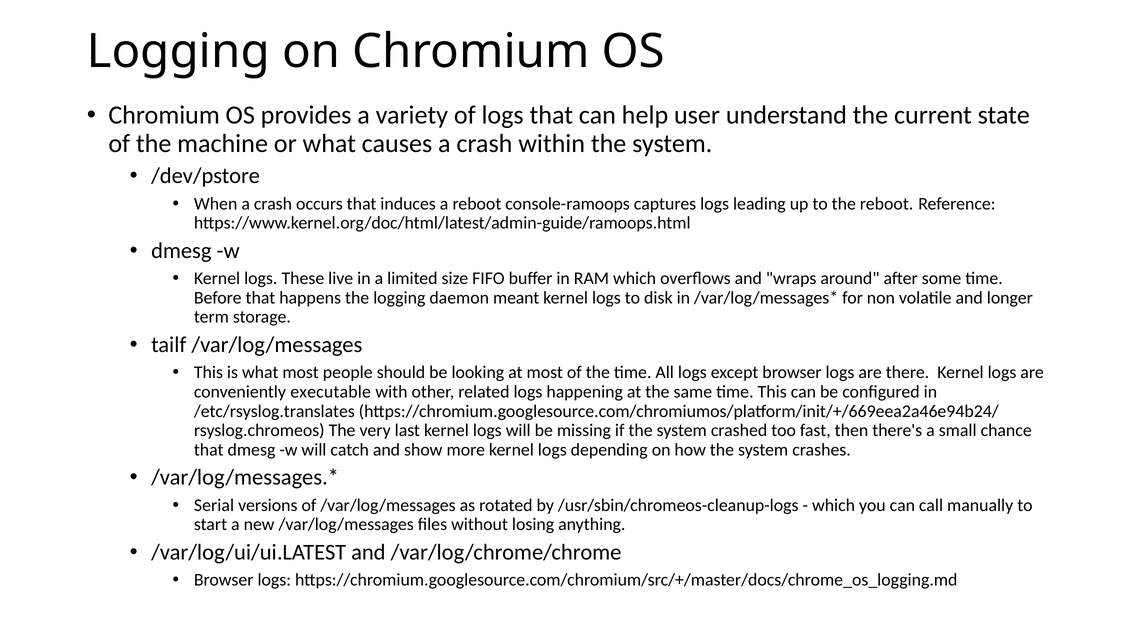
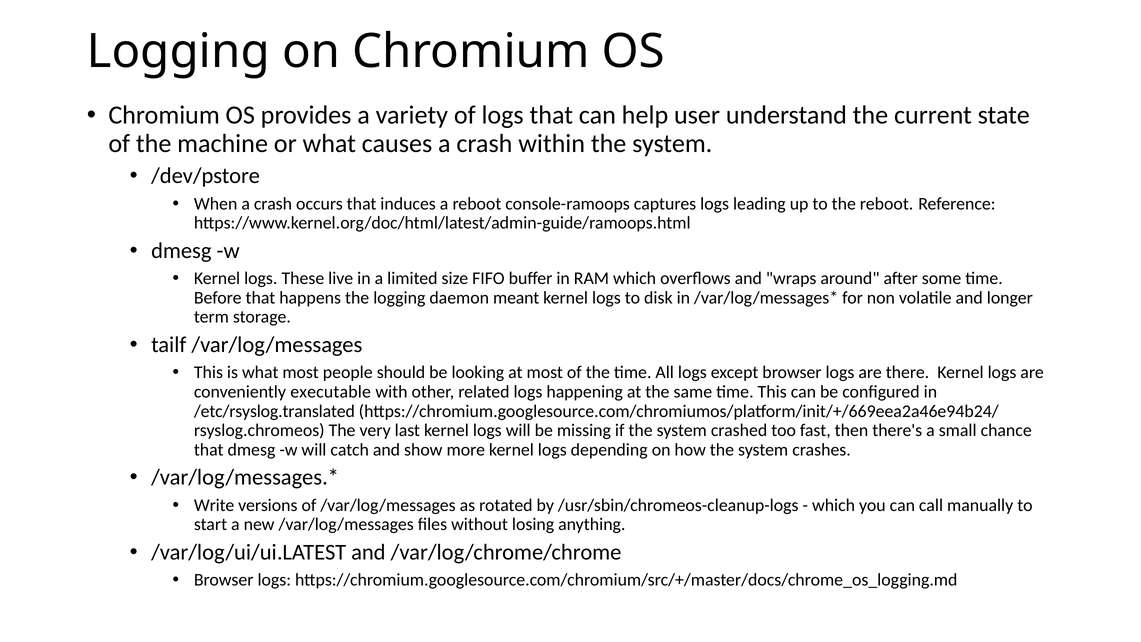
/etc/rsyslog.translates: /etc/rsyslog.translates -> /etc/rsyslog.translated
Serial: Serial -> Write
